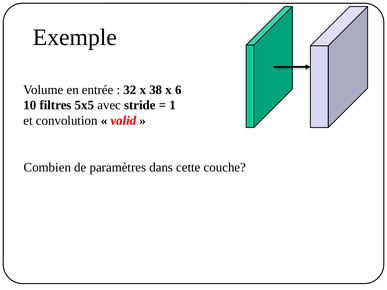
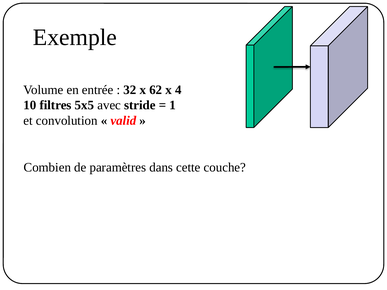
38: 38 -> 62
6: 6 -> 4
